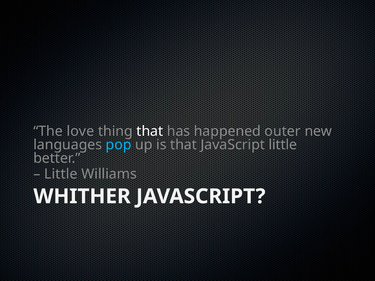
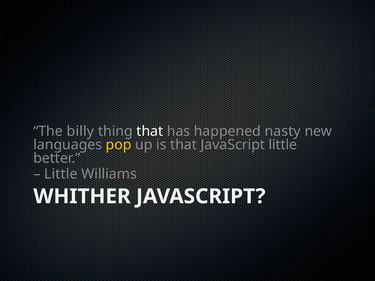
love: love -> billy
outer: outer -> nasty
pop colour: light blue -> yellow
